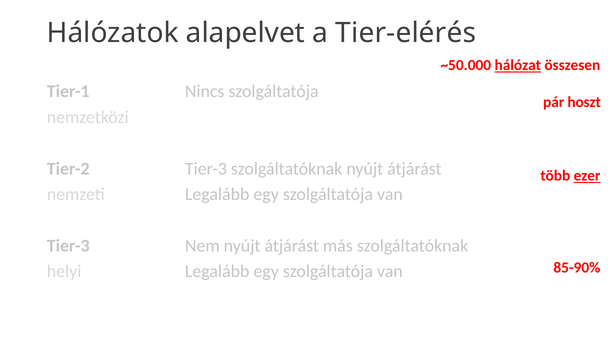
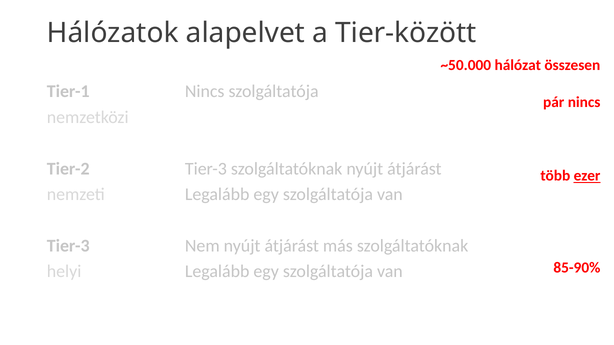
Tier-elérés: Tier-elérés -> Tier-között
hálózat underline: present -> none
pár hoszt: hoszt -> nincs
